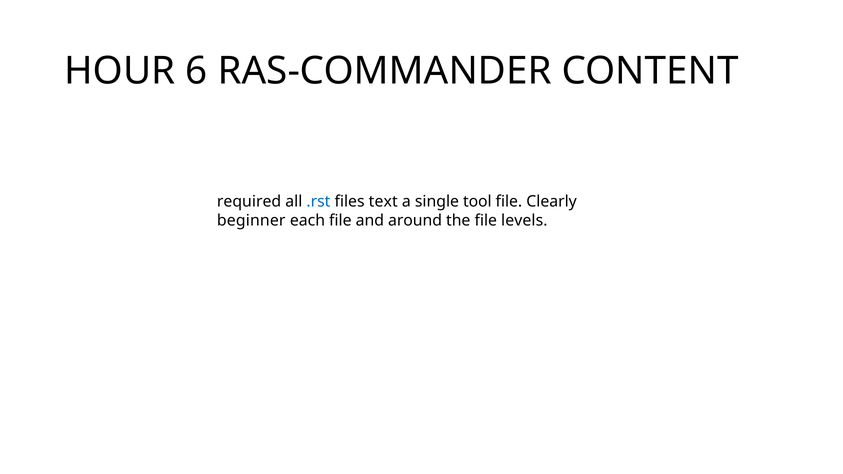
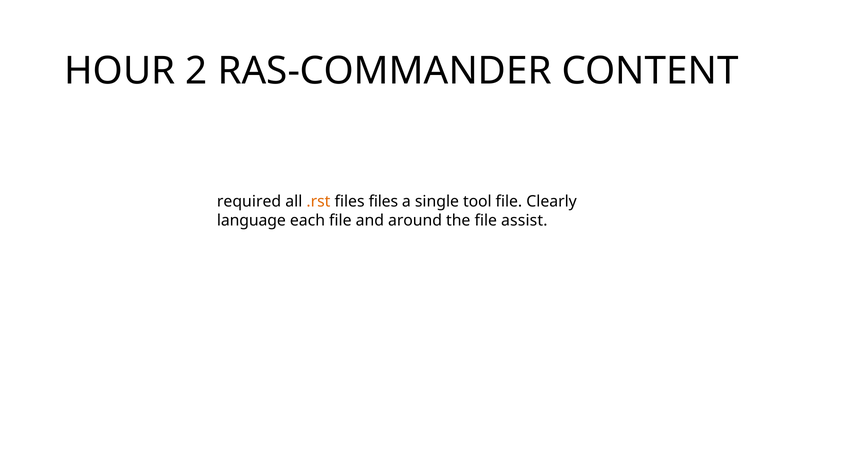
6: 6 -> 2
.rst colour: blue -> orange
files text: text -> files
beginner: beginner -> language
levels: levels -> assist
